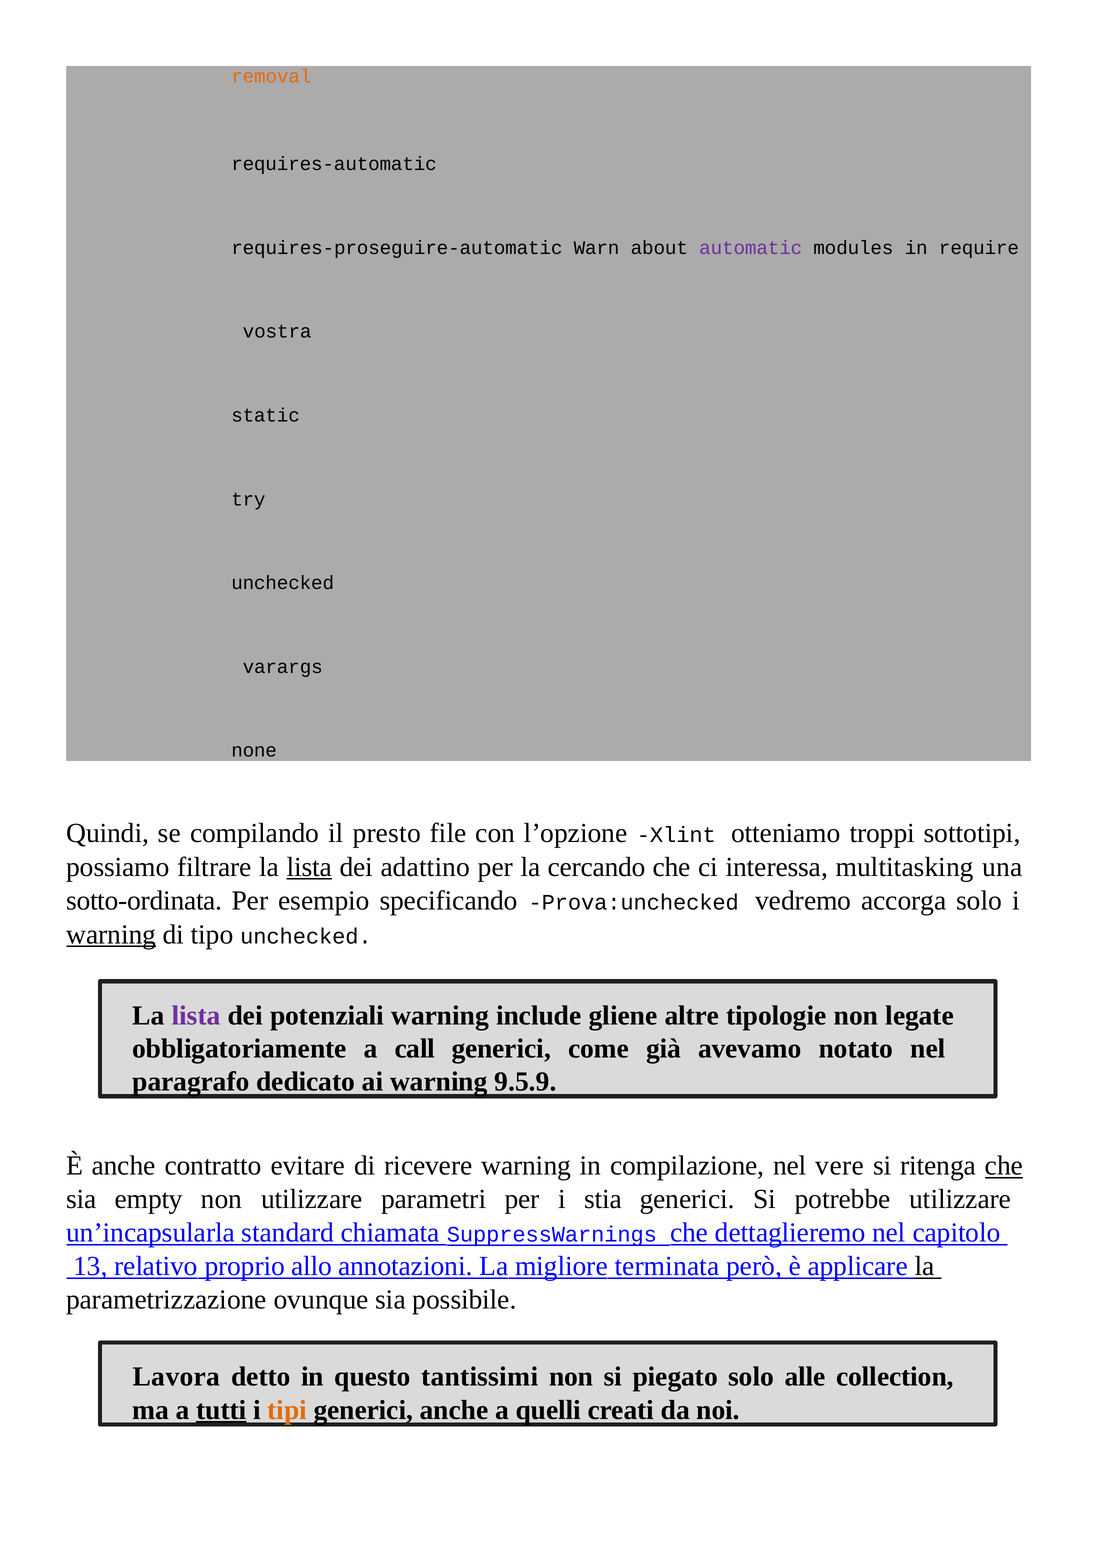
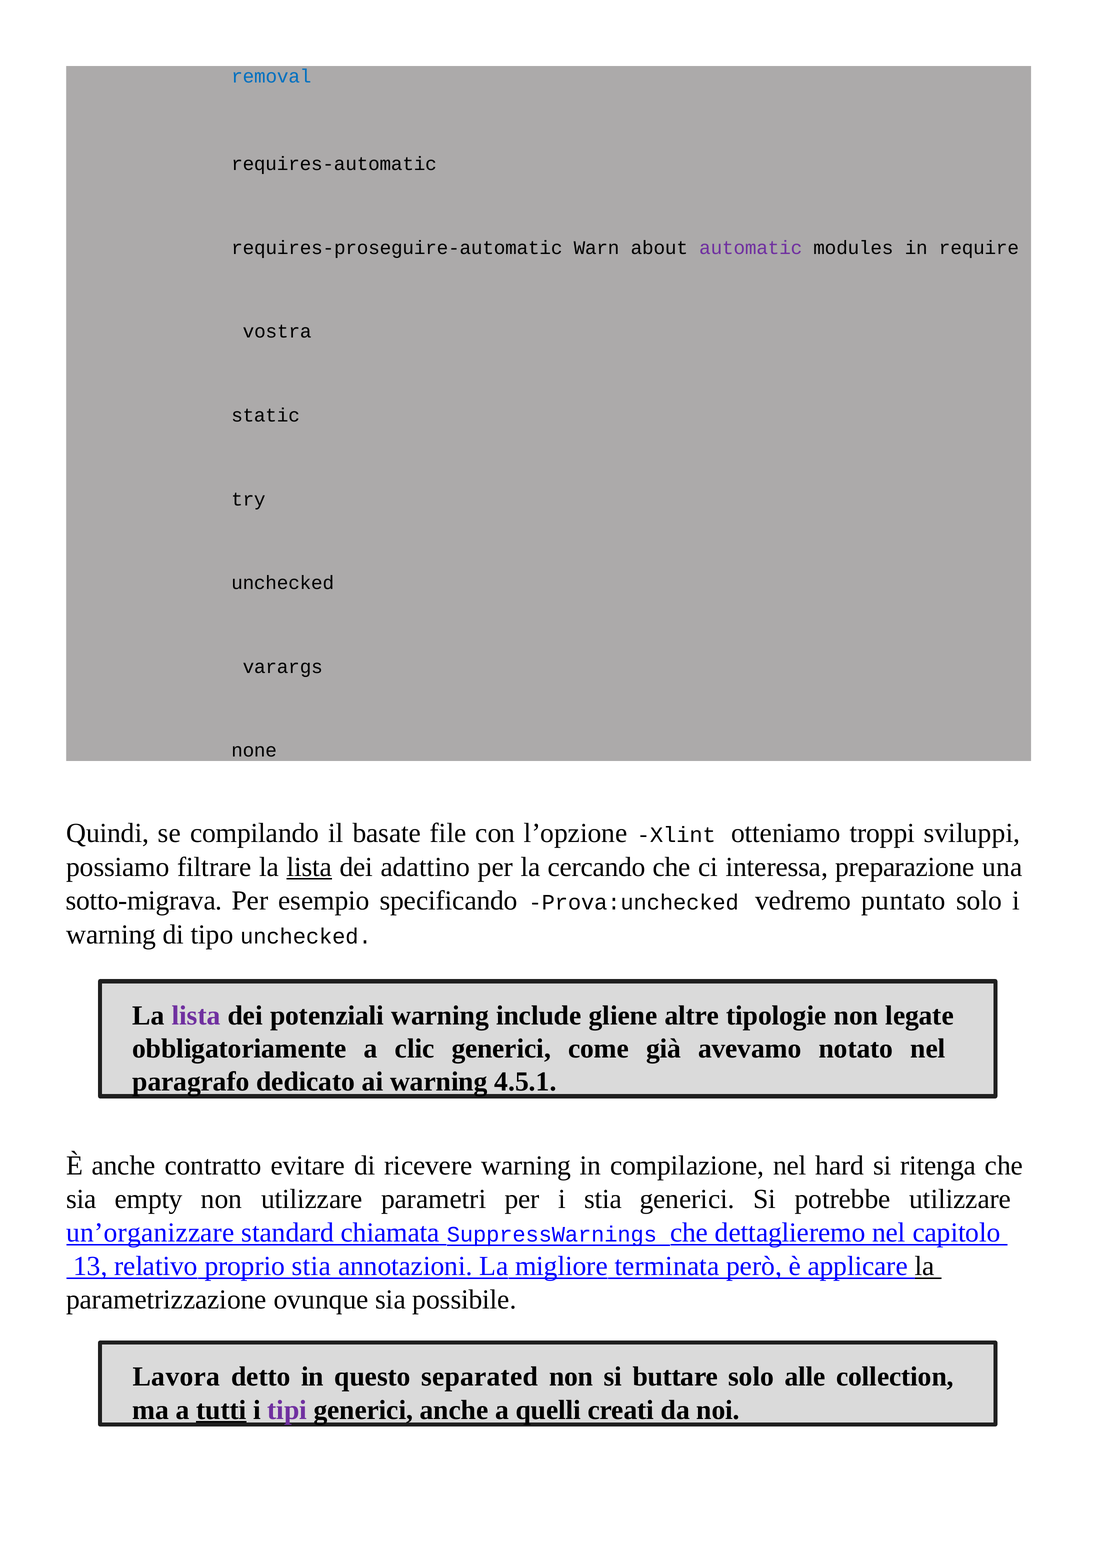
removal colour: orange -> blue
presto: presto -> basate
sottotipi: sottotipi -> sviluppi
multitasking: multitasking -> preparazione
sotto-ordinata: sotto-ordinata -> sotto-migrava
accorga: accorga -> puntato
warning at (111, 935) underline: present -> none
call: call -> clic
9.5.9: 9.5.9 -> 4.5.1
vere: vere -> hard
che at (1004, 1166) underline: present -> none
un’incapsularla: un’incapsularla -> un’organizzare
proprio allo: allo -> stia
tantissimi: tantissimi -> separated
piegato: piegato -> buttare
tipi colour: orange -> purple
